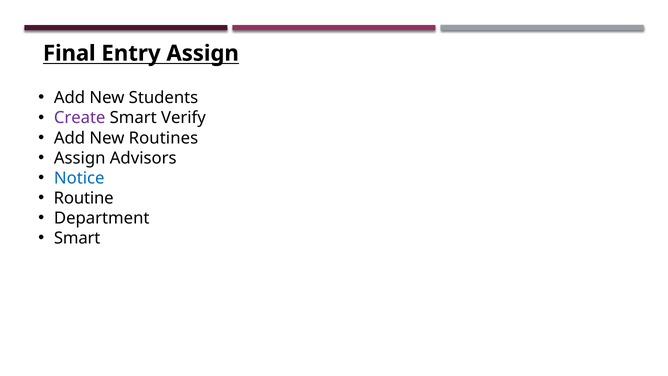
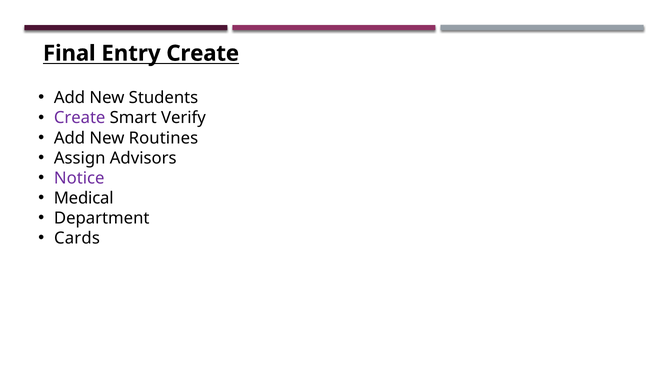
Entry Assign: Assign -> Create
Notice colour: blue -> purple
Routine: Routine -> Medical
Smart at (77, 238): Smart -> Cards
